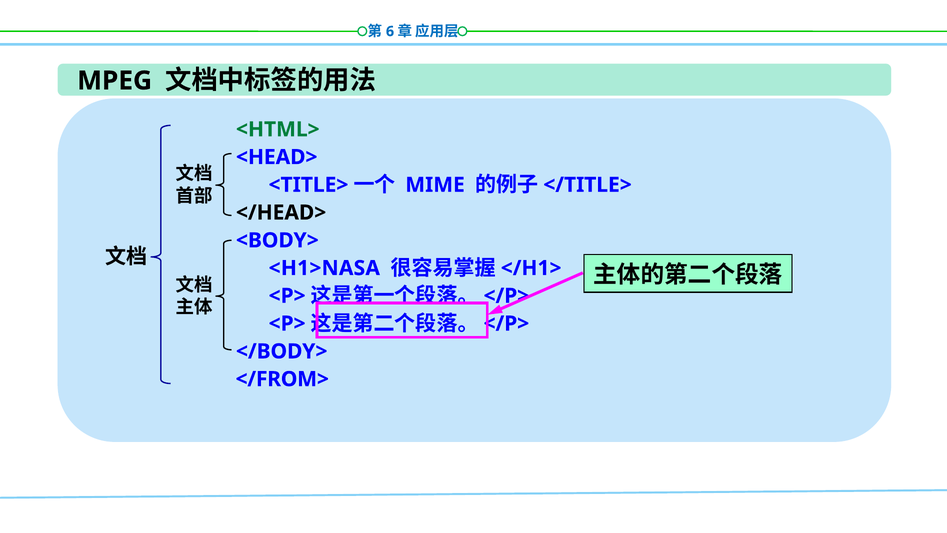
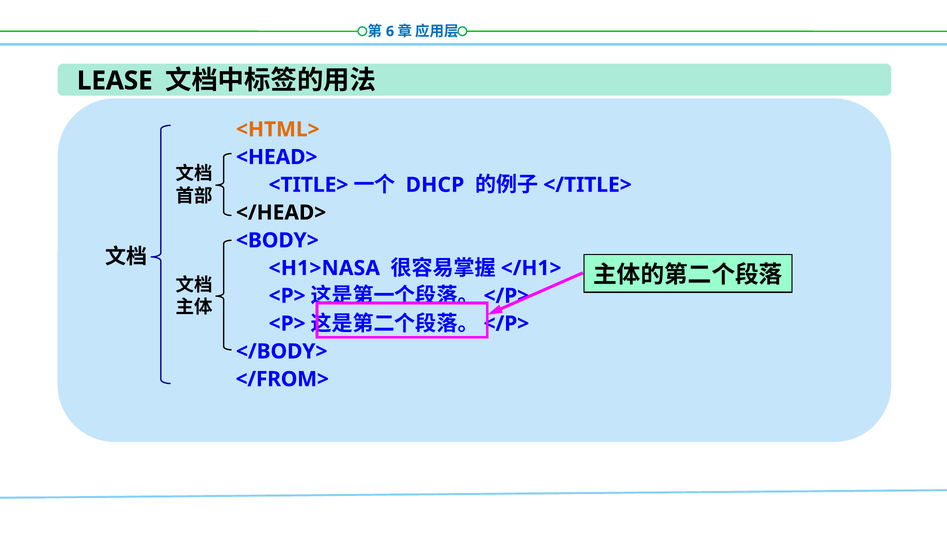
MPEG: MPEG -> LEASE
<HTML> colour: green -> orange
MIME: MIME -> DHCP
